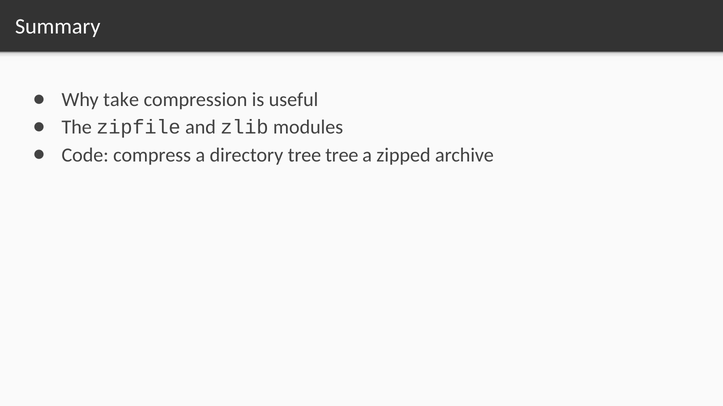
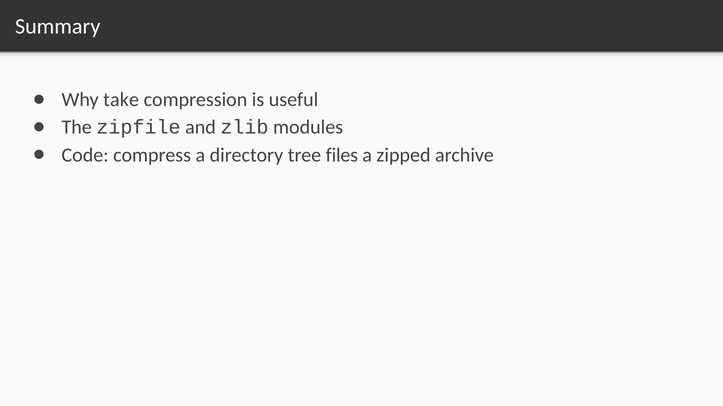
tree tree: tree -> files
